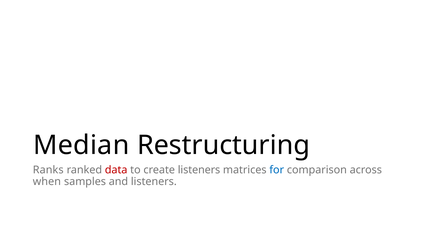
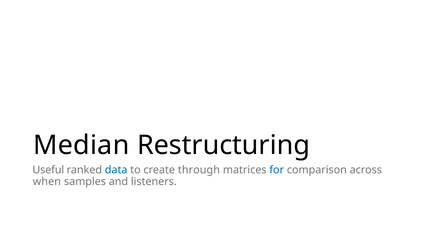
Ranks: Ranks -> Useful
data colour: red -> blue
create listeners: listeners -> through
